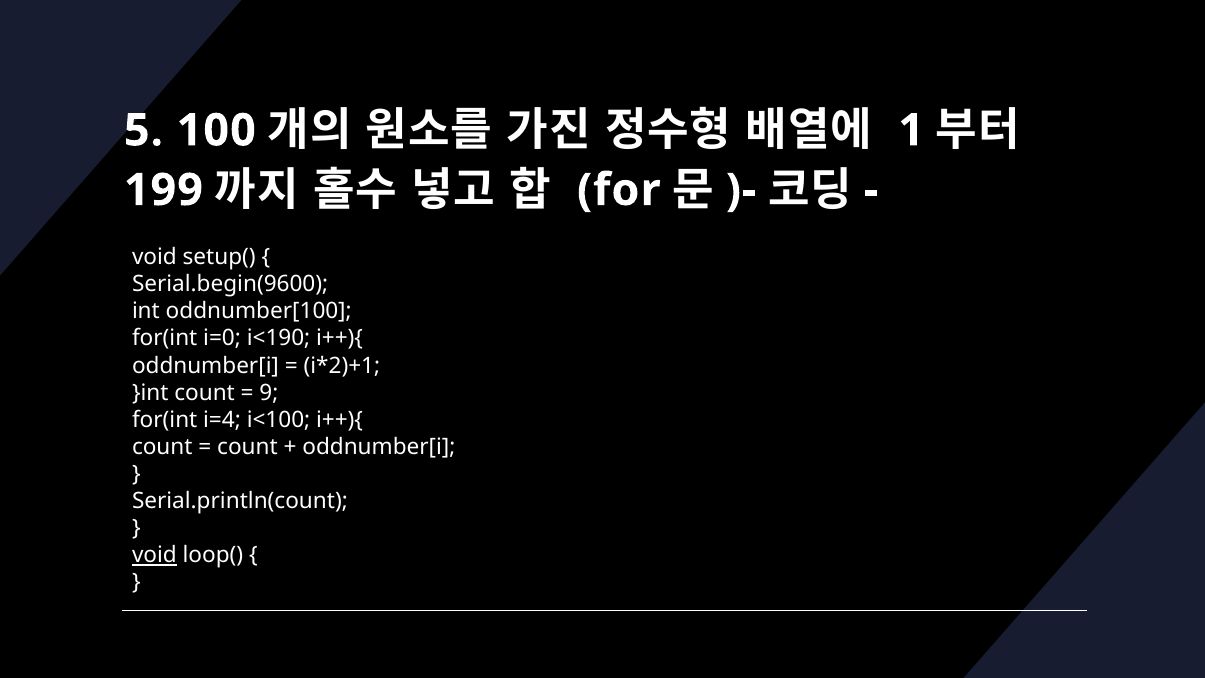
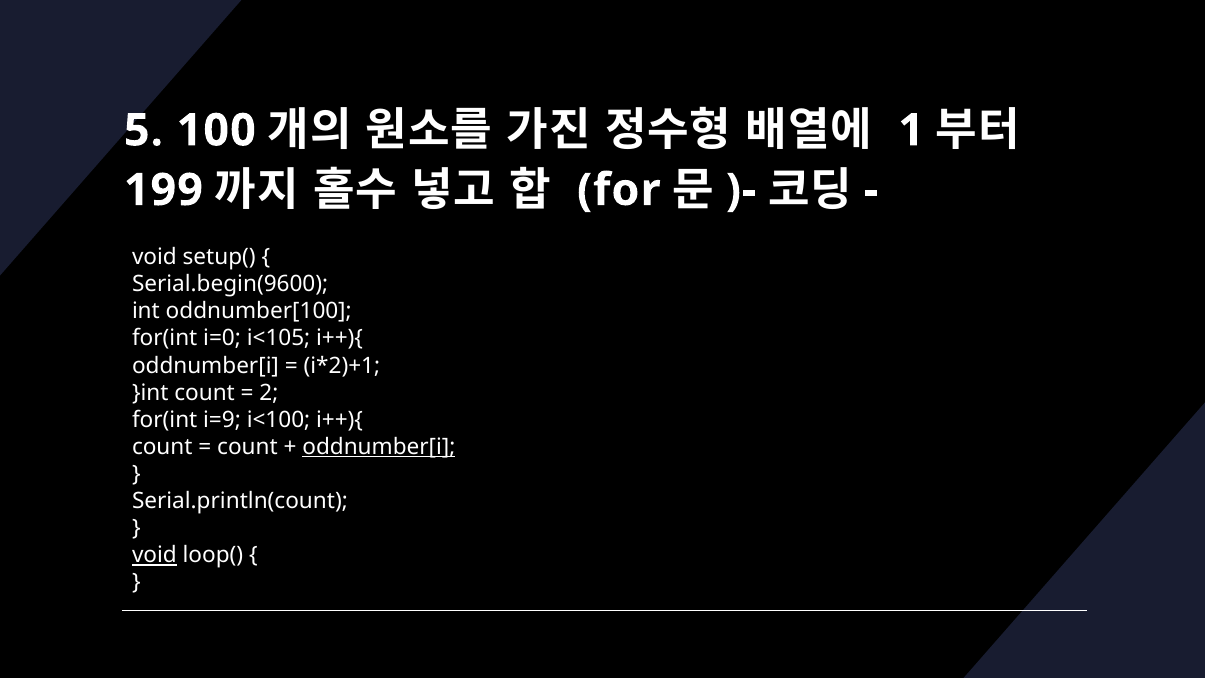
i<190: i<190 -> i<105
9: 9 -> 2
i=4: i=4 -> i=9
oddnumber[i at (379, 447) underline: none -> present
